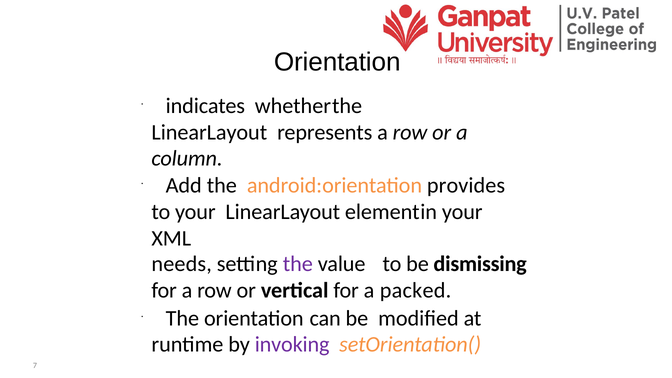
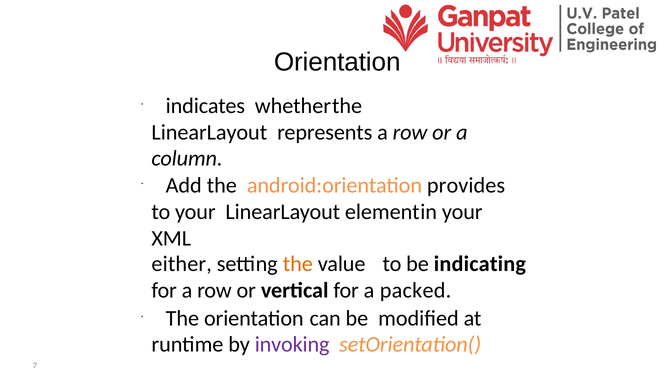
needs: needs -> either
the at (298, 264) colour: purple -> orange
dismissing: dismissing -> indicating
